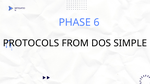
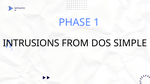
6: 6 -> 1
PROTOCOLS: PROTOCOLS -> INTRUSIONS
